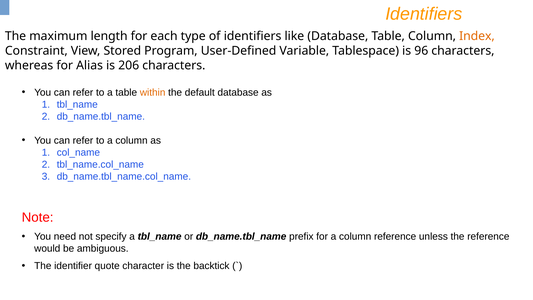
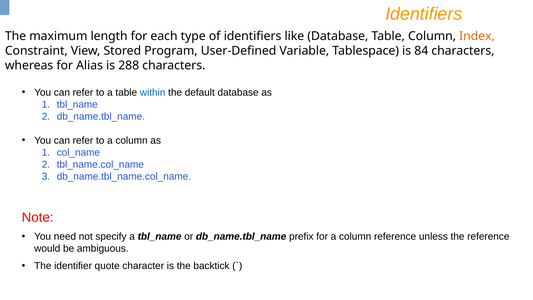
96: 96 -> 84
206: 206 -> 288
within colour: orange -> blue
